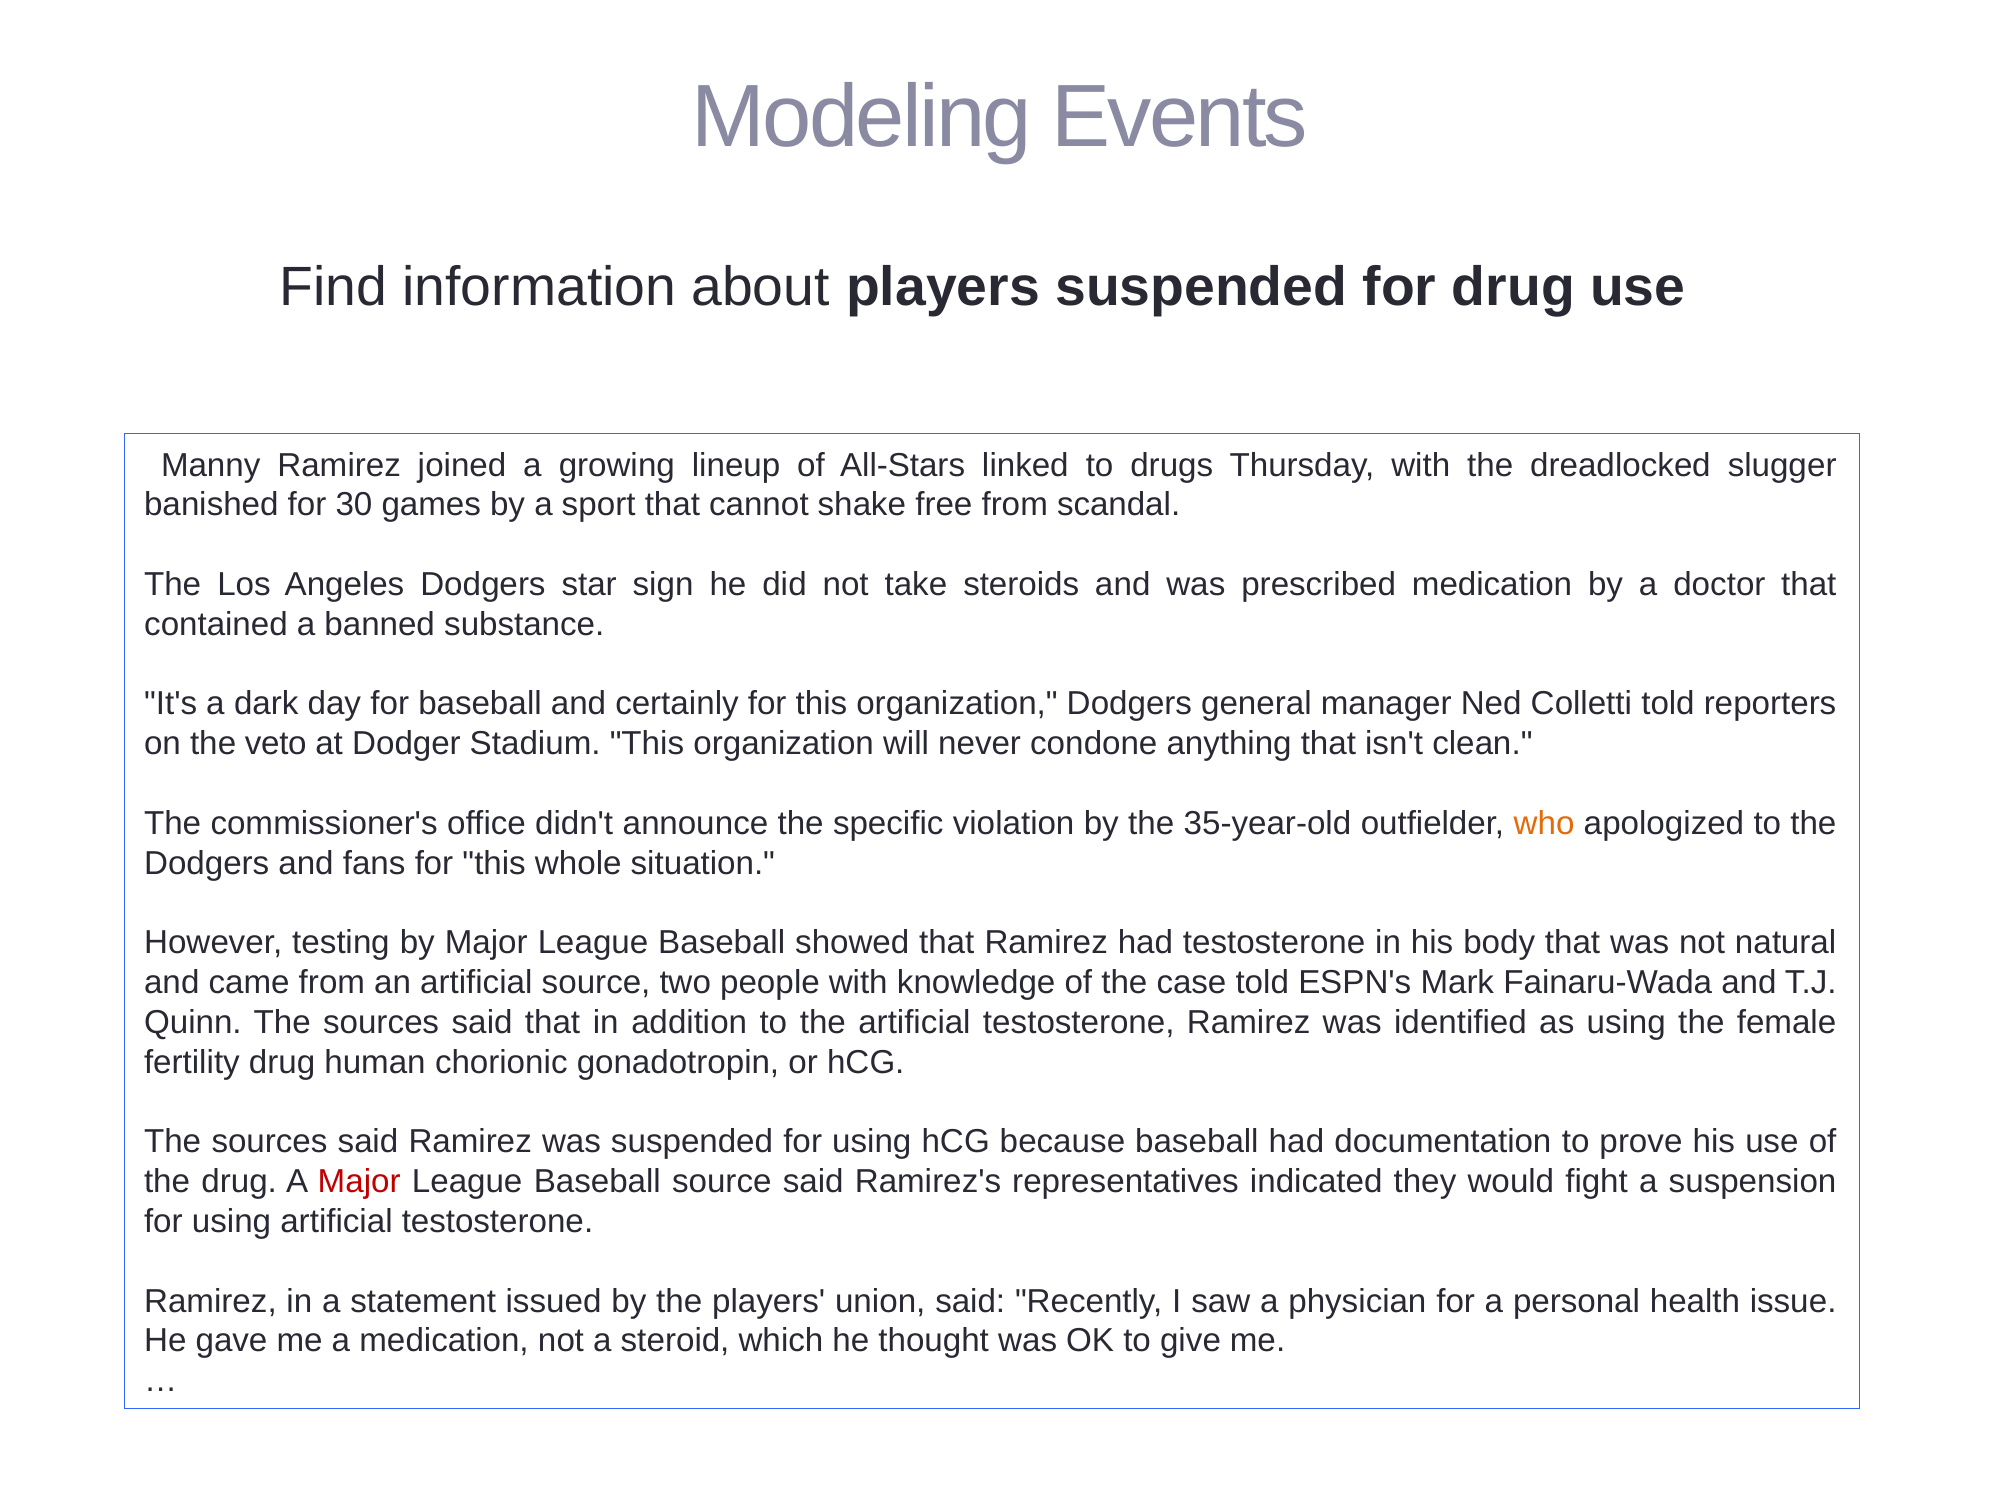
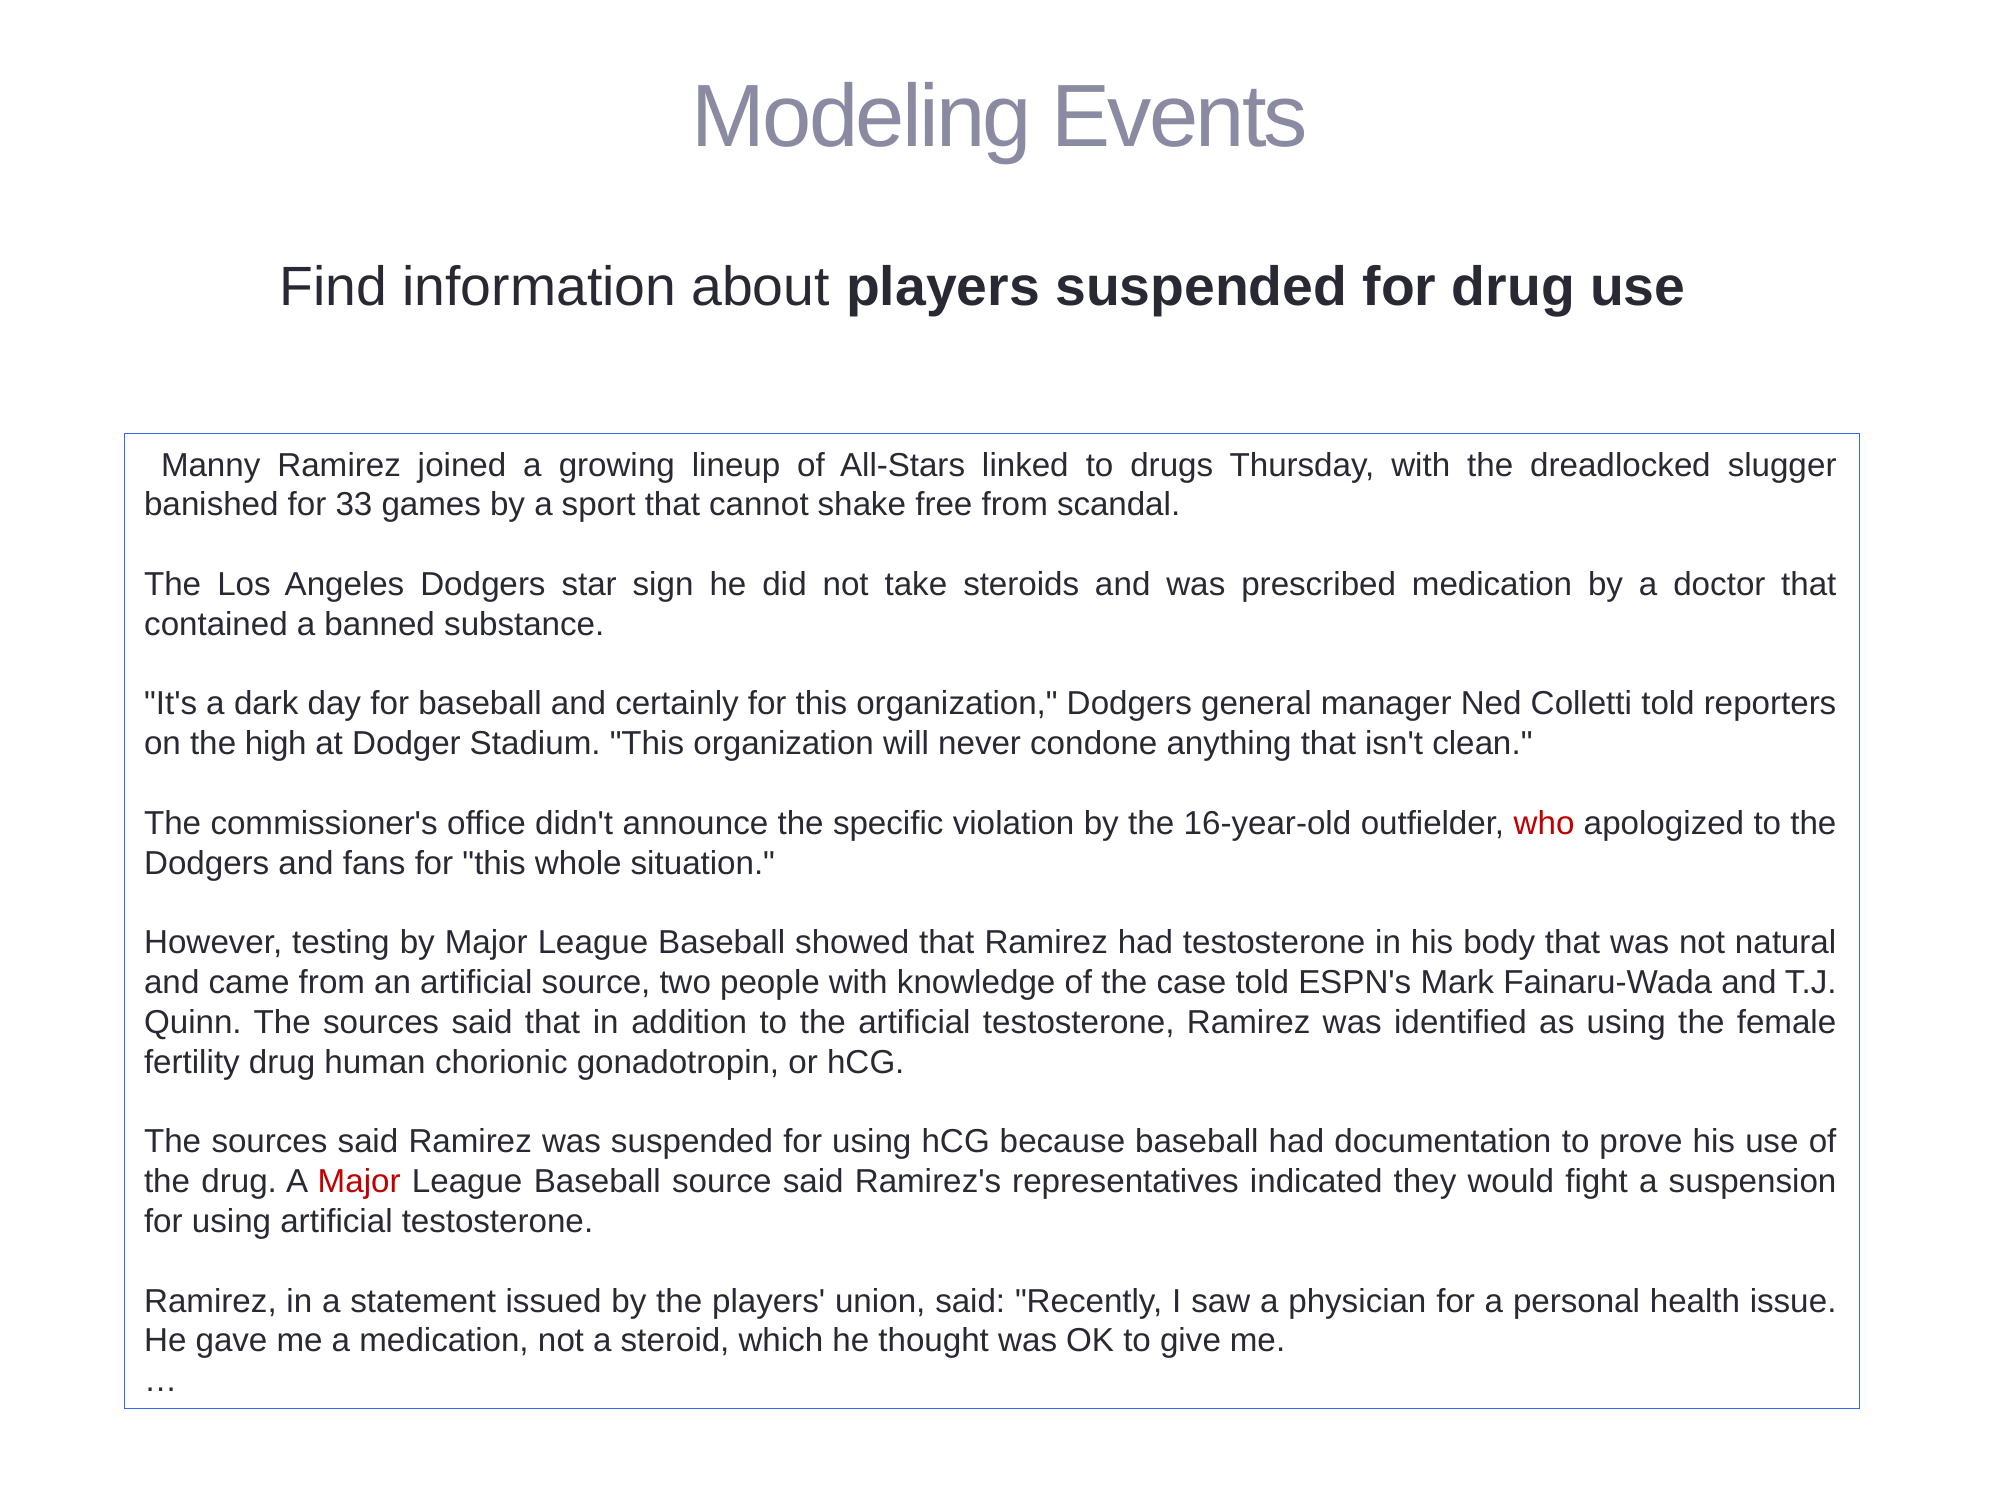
30: 30 -> 33
veto: veto -> high
35-year-old: 35-year-old -> 16-year-old
who colour: orange -> red
